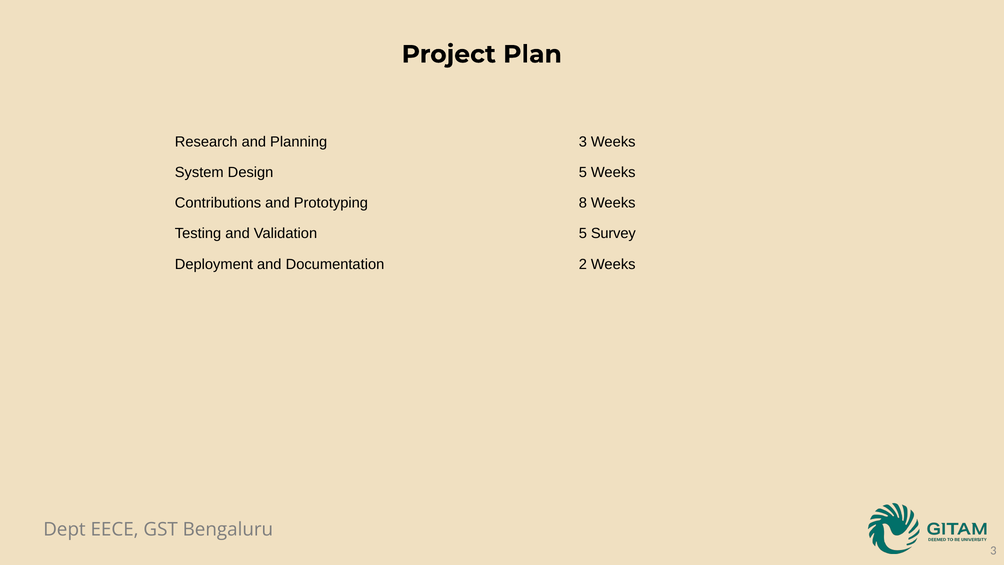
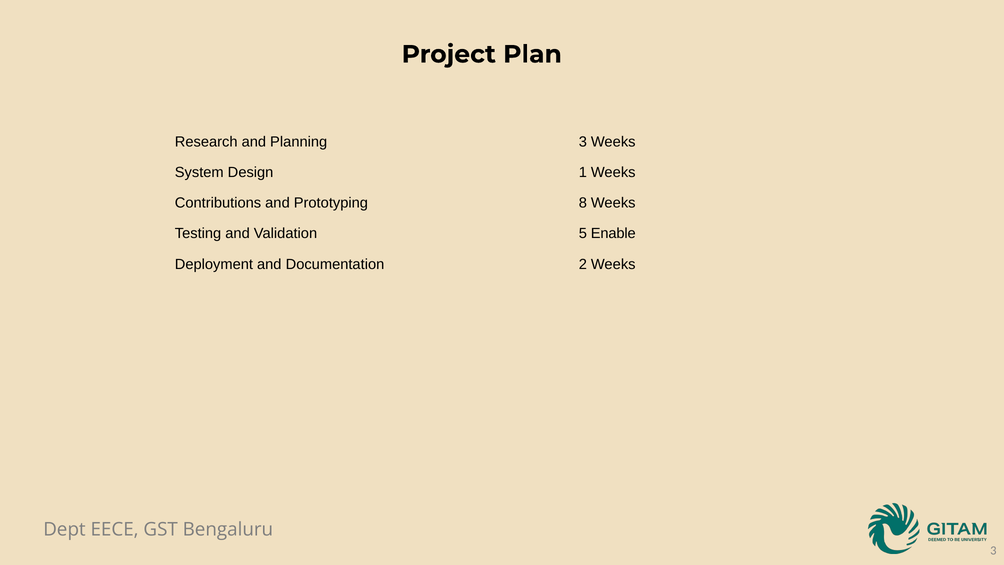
Design 5: 5 -> 1
Survey: Survey -> Enable
